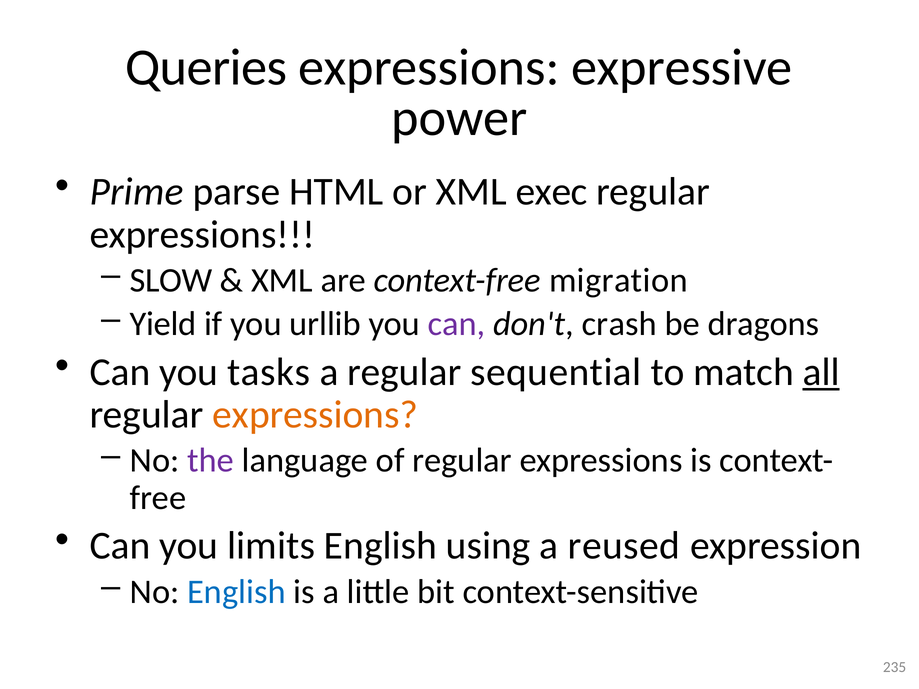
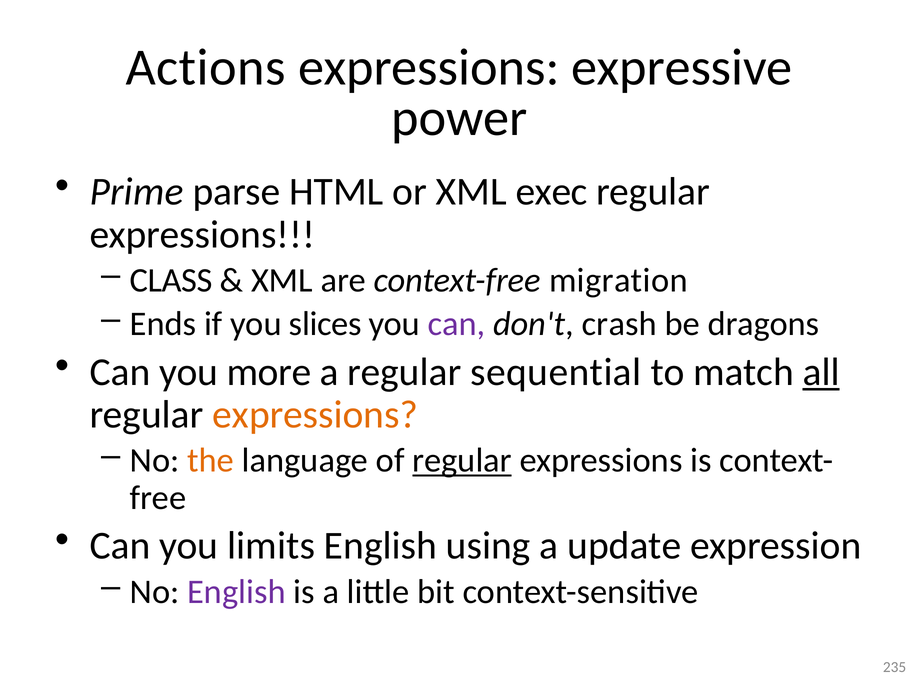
Queries: Queries -> Actions
SLOW: SLOW -> CLASS
Yield: Yield -> Ends
urllib: urllib -> slices
tasks: tasks -> more
the colour: purple -> orange
regular at (462, 461) underline: none -> present
reused: reused -> update
English at (236, 592) colour: blue -> purple
